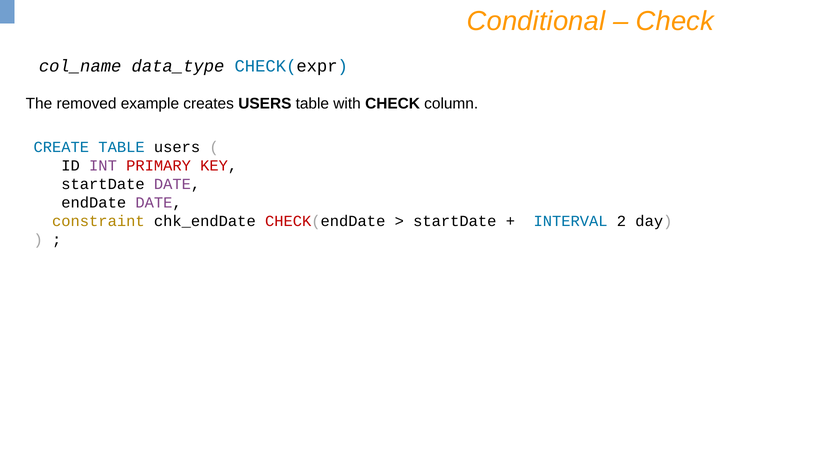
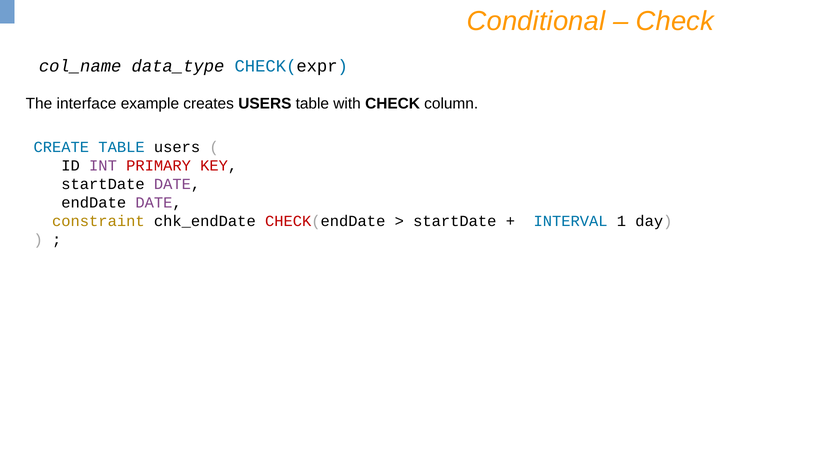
removed: removed -> interface
2: 2 -> 1
